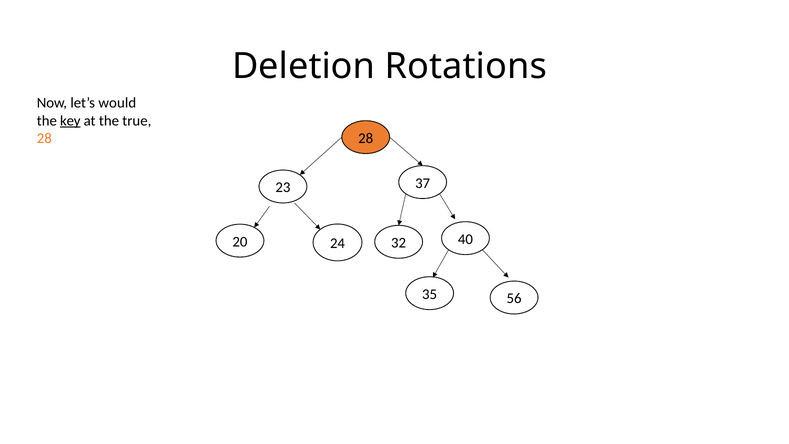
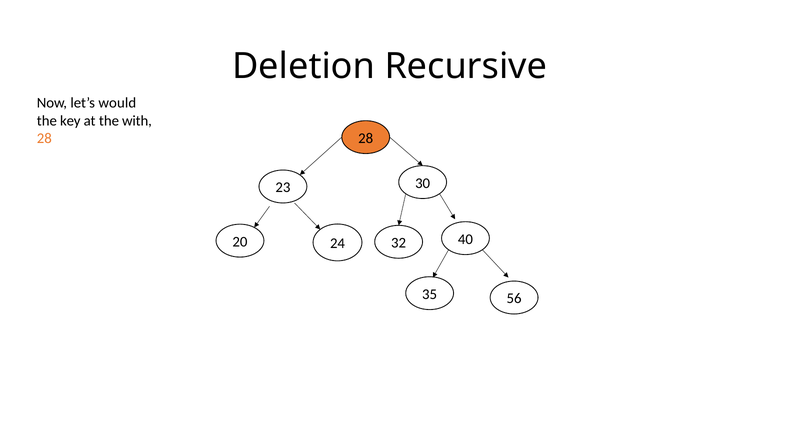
Rotations: Rotations -> Recursive
key underline: present -> none
true: true -> with
37: 37 -> 30
